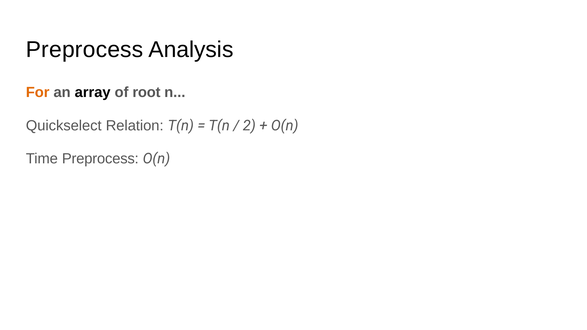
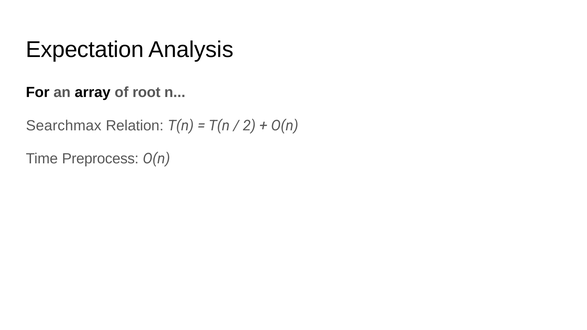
Preprocess at (85, 50): Preprocess -> Expectation
For colour: orange -> black
Quickselect: Quickselect -> Searchmax
